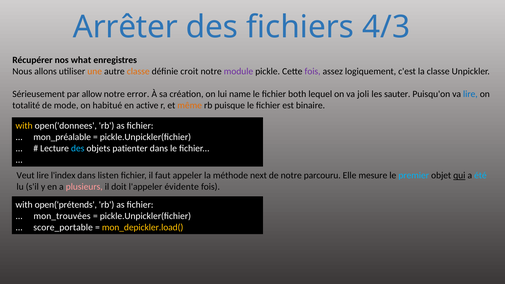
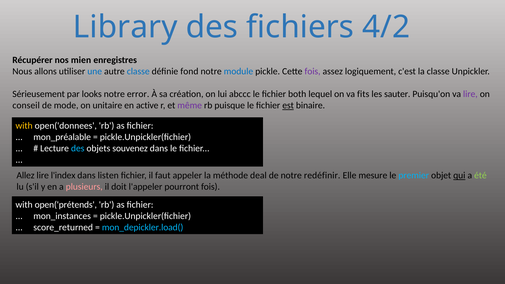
Arrêter: Arrêter -> Library
4/3: 4/3 -> 4/2
what: what -> mien
une colour: orange -> blue
classe at (138, 71) colour: orange -> blue
croit: croit -> fond
module colour: purple -> blue
allow: allow -> looks
name: name -> abccc
joli: joli -> fits
lire at (470, 94) colour: blue -> purple
totalité: totalité -> conseil
habitué: habitué -> unitaire
même colour: orange -> purple
est underline: none -> present
patienter: patienter -> souvenez
Veut: Veut -> Allez
next: next -> deal
parcouru: parcouru -> redéfinir
été colour: light blue -> light green
évidente: évidente -> pourront
mon_trouvées: mon_trouvées -> mon_instances
score_portable: score_portable -> score_returned
mon_depickler.load( colour: yellow -> light blue
